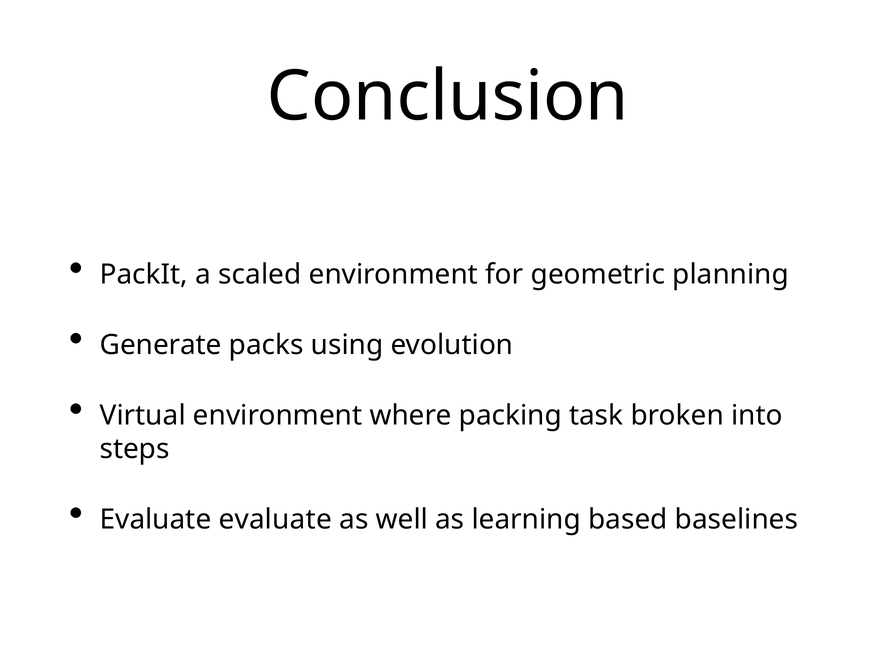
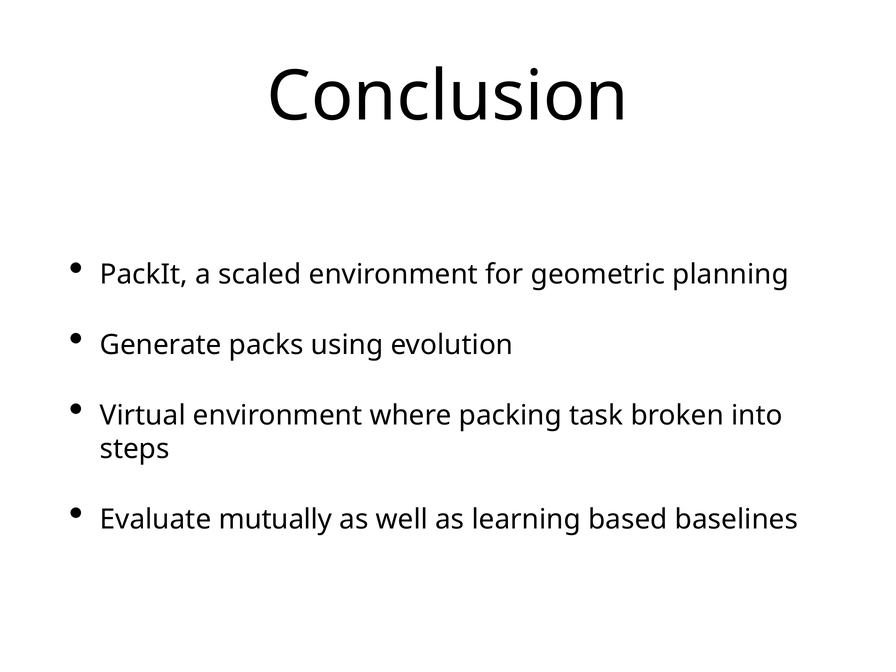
Evaluate evaluate: evaluate -> mutually
